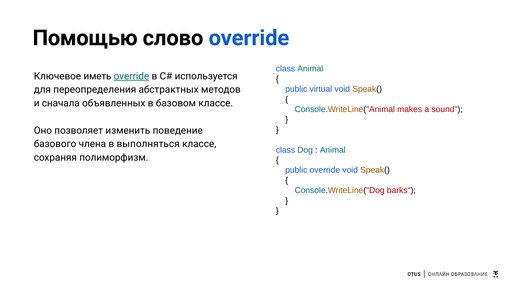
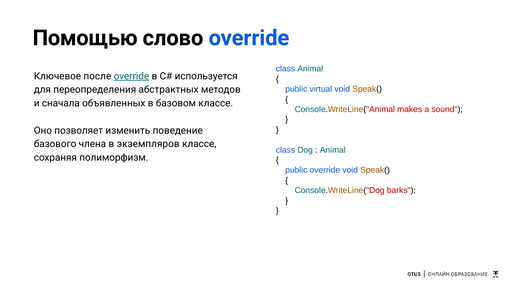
иметь: иметь -> после
выполняться: выполняться -> экземпляров
